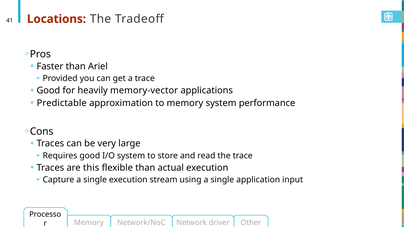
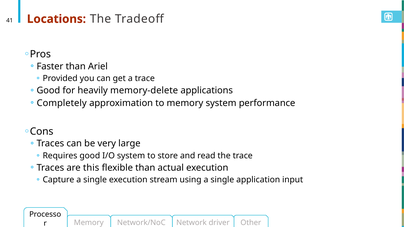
memory-vector: memory-vector -> memory-delete
Predictable: Predictable -> Completely
